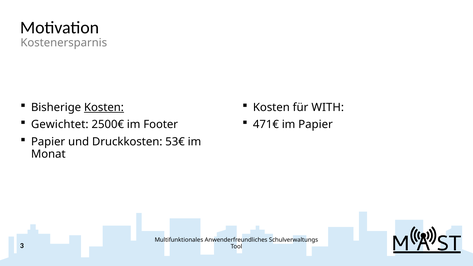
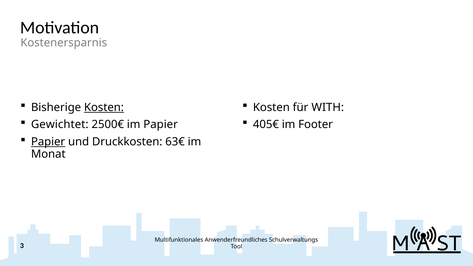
im Footer: Footer -> Papier
471€: 471€ -> 405€
im Papier: Papier -> Footer
Papier at (48, 142) underline: none -> present
53€: 53€ -> 63€
